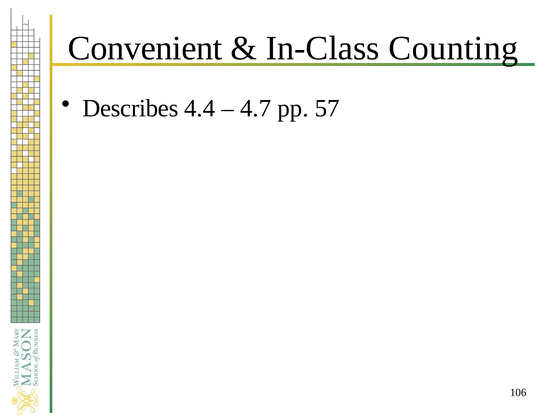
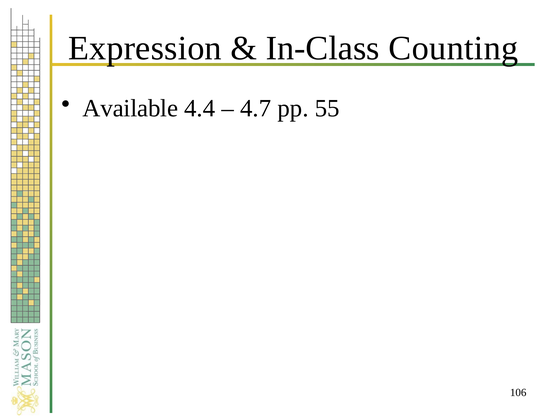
Convenient: Convenient -> Expression
Describes: Describes -> Available
57: 57 -> 55
